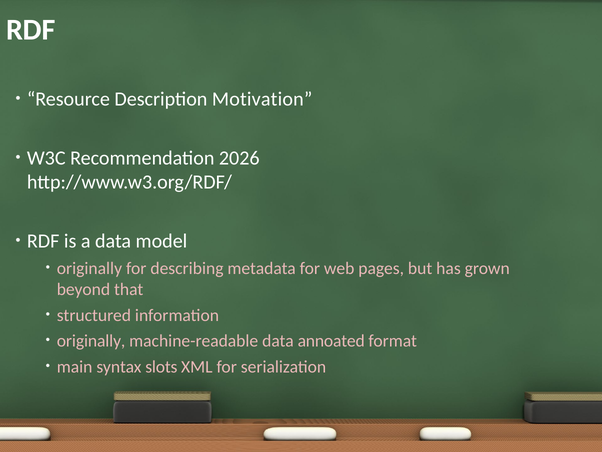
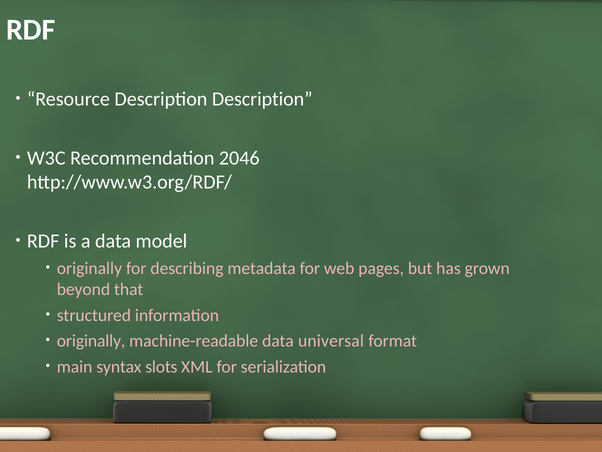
Description Motivation: Motivation -> Description
2026: 2026 -> 2046
annoated: annoated -> universal
